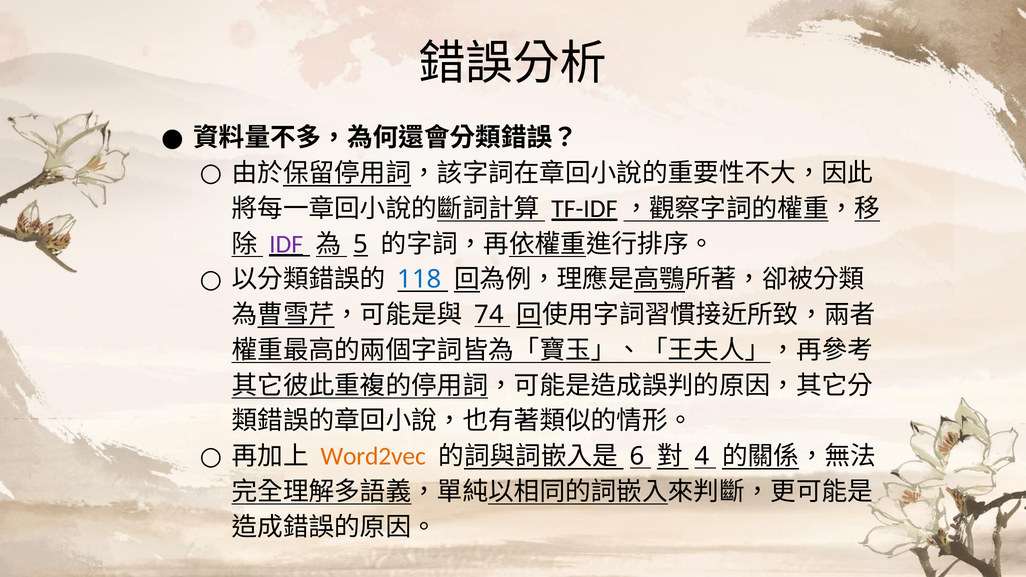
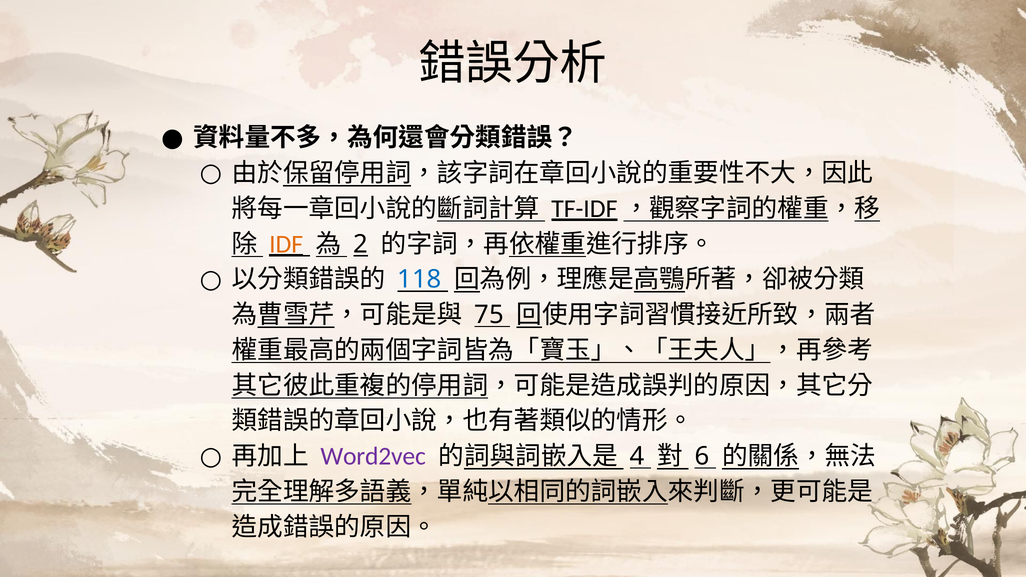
IDF colour: purple -> orange
5: 5 -> 2
74: 74 -> 75
Word2vec colour: orange -> purple
6: 6 -> 4
4: 4 -> 6
